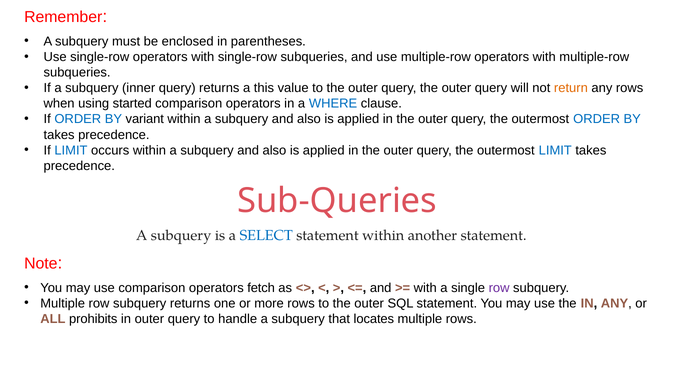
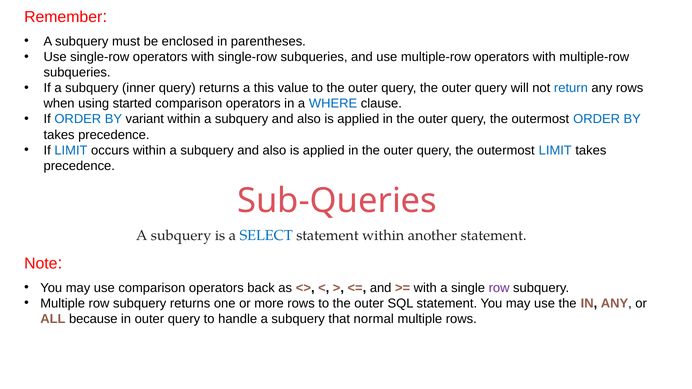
return colour: orange -> blue
fetch: fetch -> back
prohibits: prohibits -> because
locates: locates -> normal
